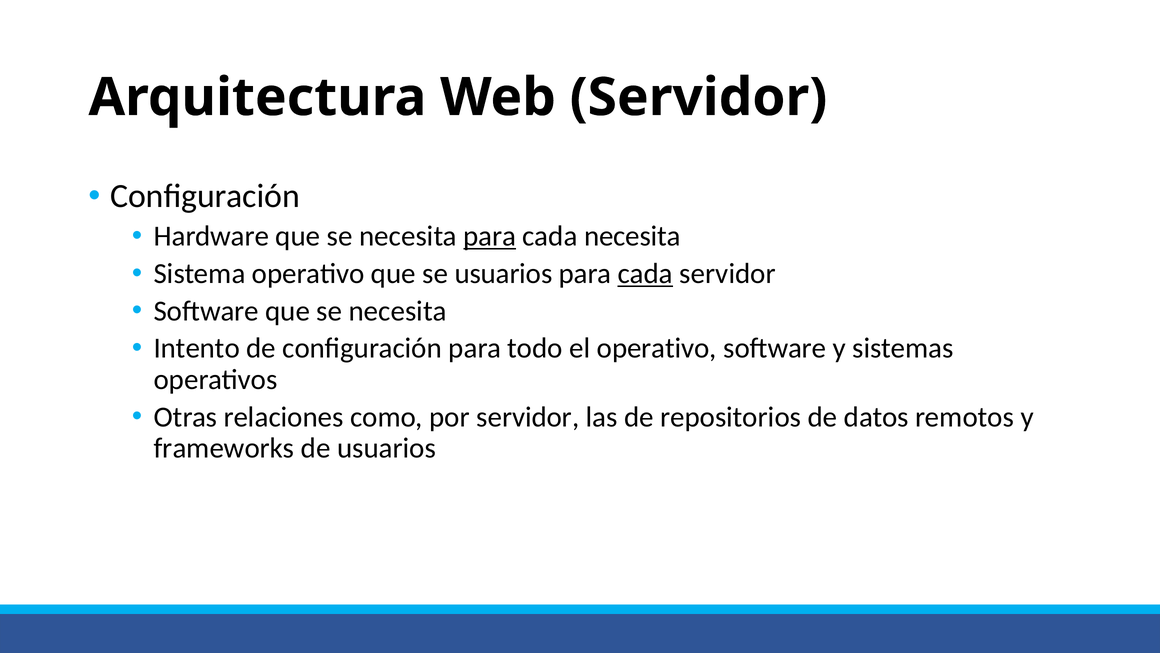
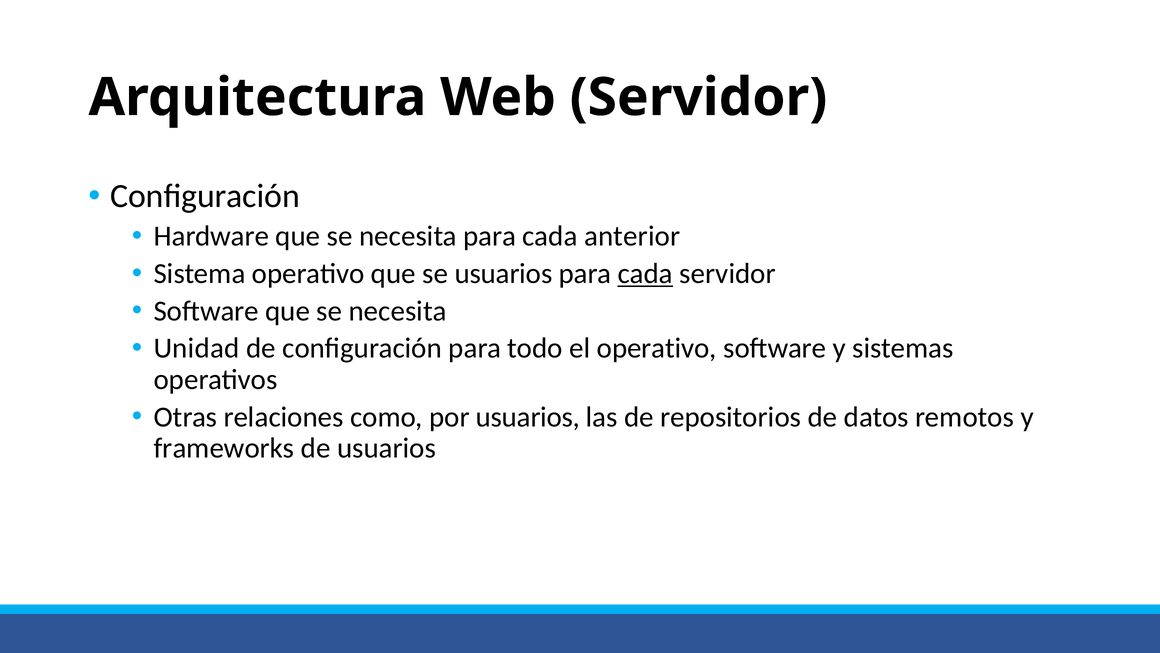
para at (490, 236) underline: present -> none
cada necesita: necesita -> anterior
Intento: Intento -> Unidad
por servidor: servidor -> usuarios
